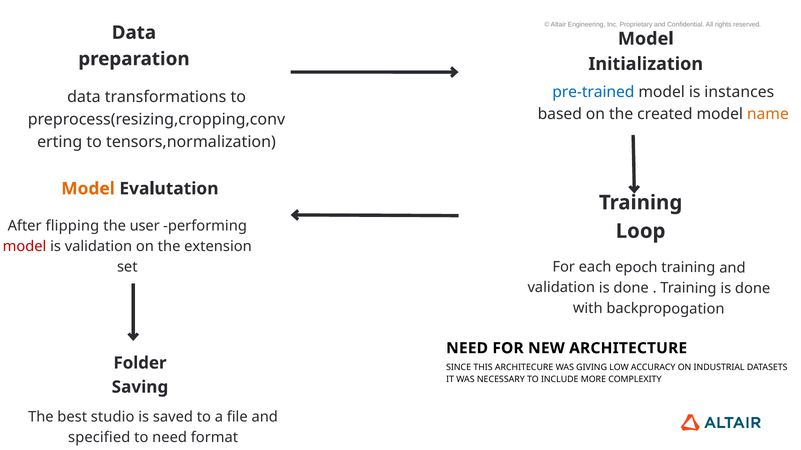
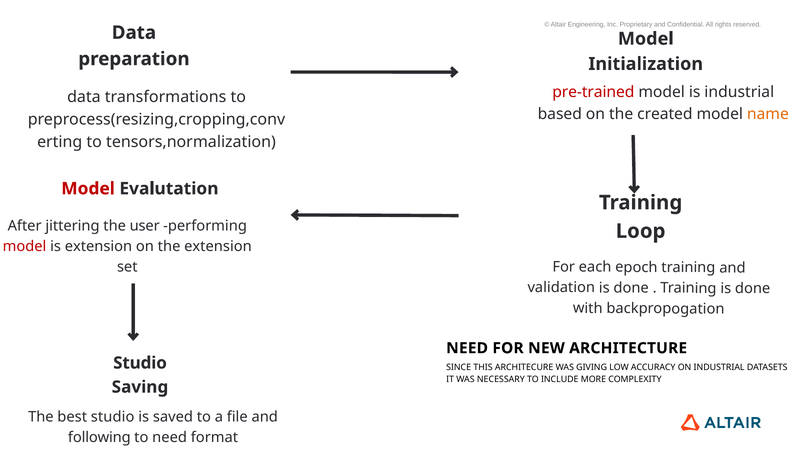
pre-trained colour: blue -> red
is instances: instances -> industrial
Model at (88, 189) colour: orange -> red
flipping: flipping -> jittering
is validation: validation -> extension
Folder at (140, 363): Folder -> Studio
specified: specified -> following
